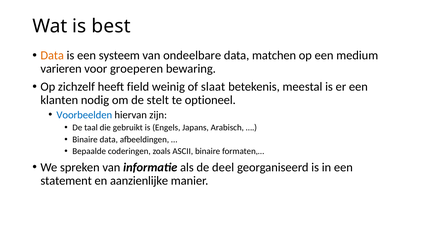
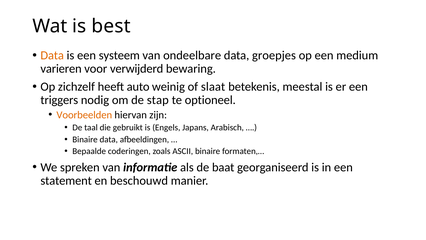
matchen: matchen -> groepjes
groeperen: groeperen -> verwijderd
field: field -> auto
klanten: klanten -> triggers
stelt: stelt -> stap
Voorbeelden colour: blue -> orange
deel: deel -> baat
aanzienlijke: aanzienlijke -> beschouwd
